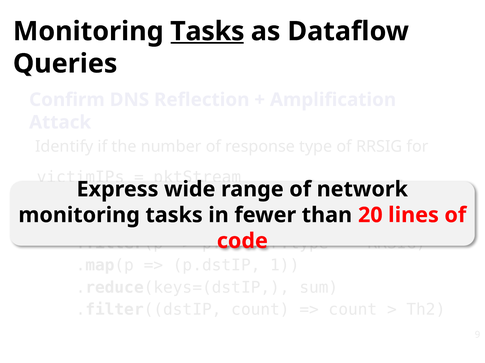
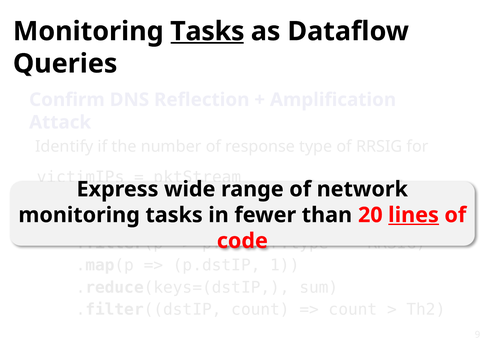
lines underline: none -> present
